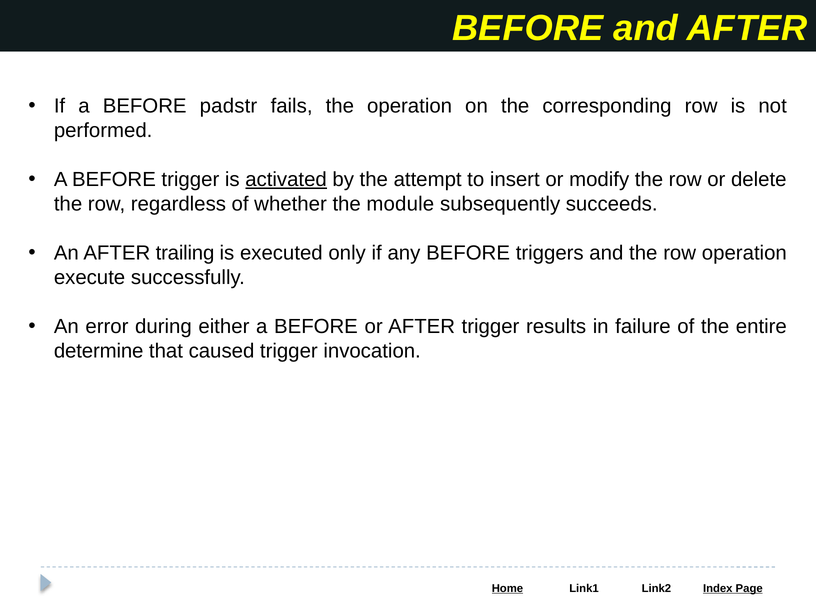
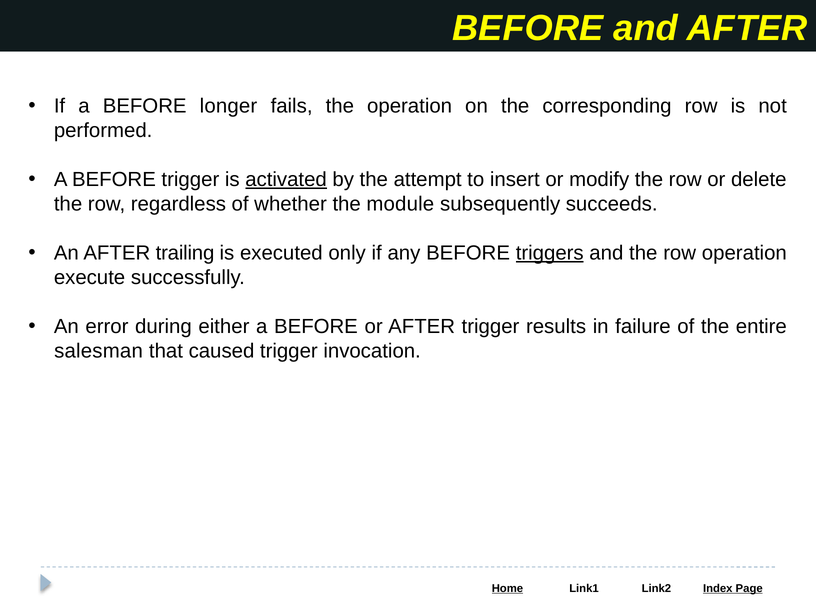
padstr: padstr -> longer
triggers underline: none -> present
determine: determine -> salesman
